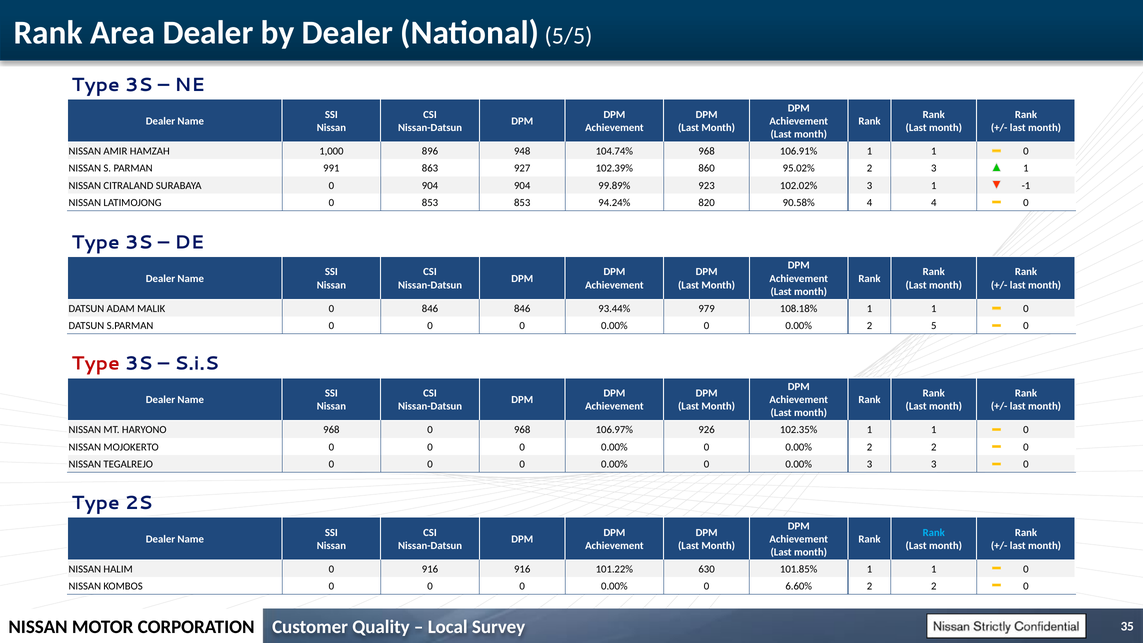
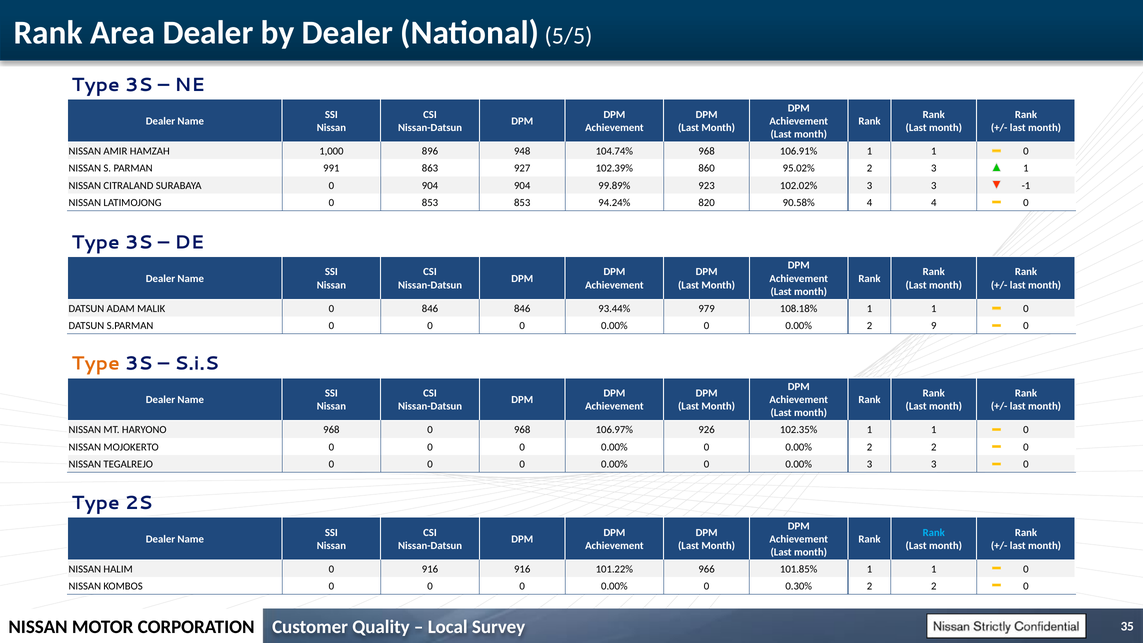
102.02% 3 1: 1 -> 3
5: 5 -> 9
Type at (96, 364) colour: red -> orange
630: 630 -> 966
6.60%: 6.60% -> 0.30%
